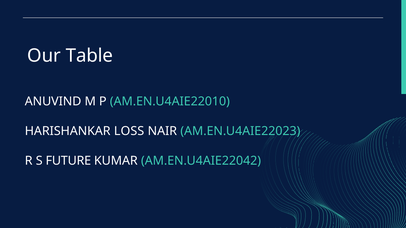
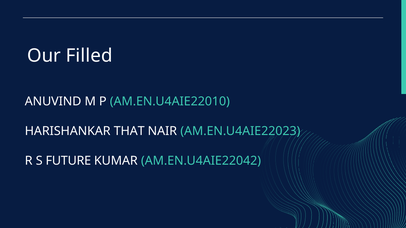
Table: Table -> Filled
LOSS: LOSS -> THAT
